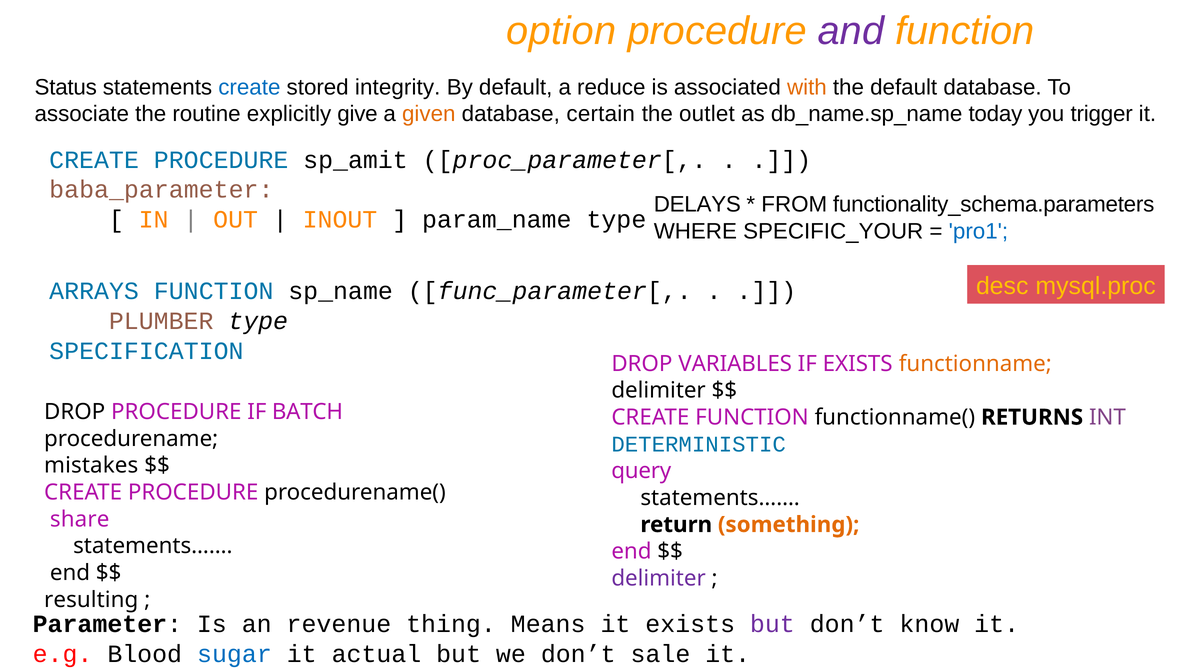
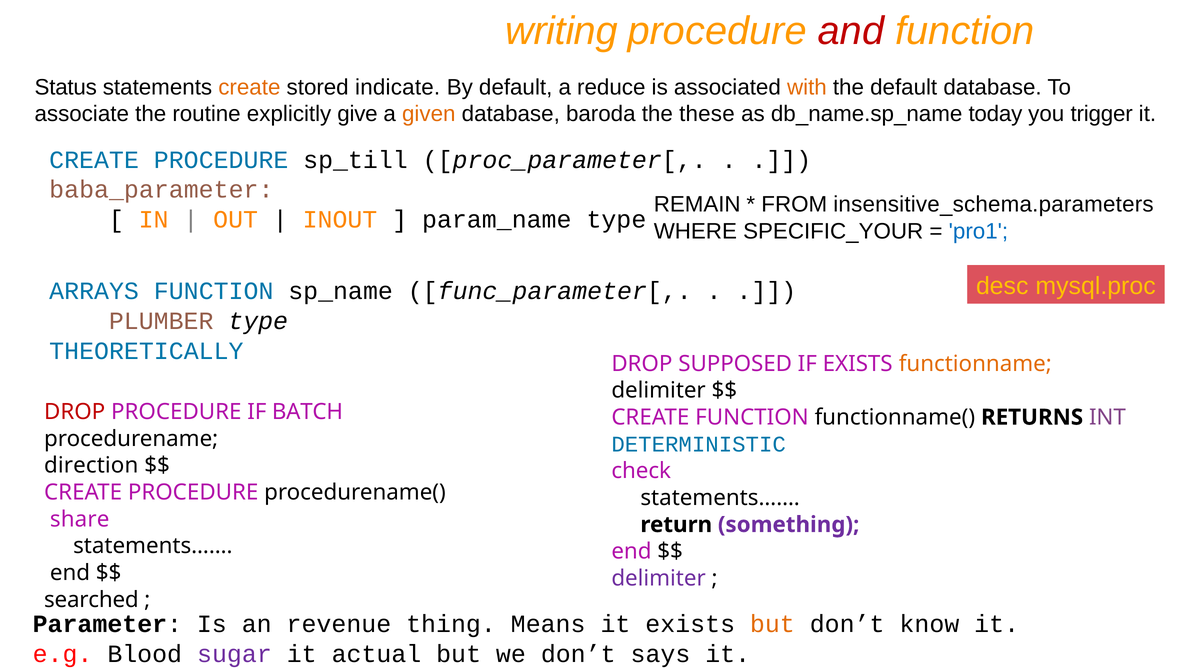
option: option -> writing
and colour: purple -> red
create at (249, 87) colour: blue -> orange
integrity: integrity -> indicate
certain: certain -> baroda
outlet: outlet -> these
sp_amit: sp_amit -> sp_till
DELAYS: DELAYS -> REMAIN
functionality_schema.parameters: functionality_schema.parameters -> insensitive_schema.parameters
SPECIFICATION: SPECIFICATION -> THEORETICALLY
VARIABLES: VARIABLES -> SUPPOSED
DROP at (75, 412) colour: black -> red
mistakes: mistakes -> direction
query: query -> check
something colour: orange -> purple
resulting: resulting -> searched
but at (772, 624) colour: purple -> orange
sugar colour: blue -> purple
sale: sale -> says
